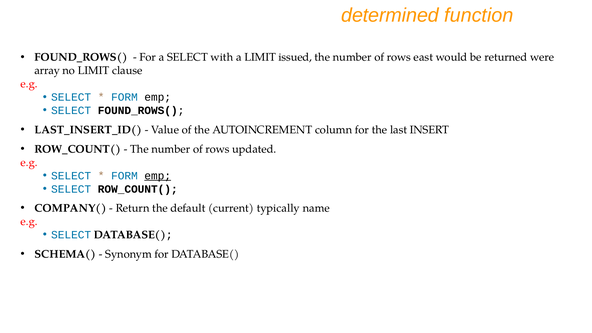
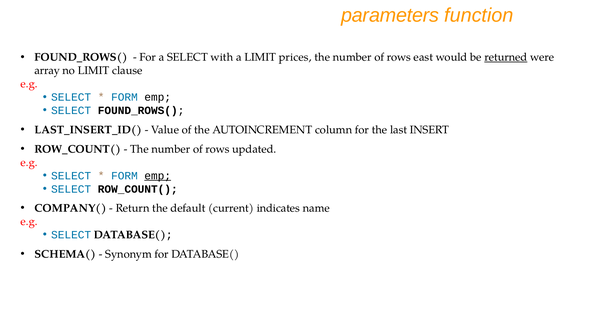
determined: determined -> parameters
issued: issued -> prices
returned underline: none -> present
typically: typically -> indicates
